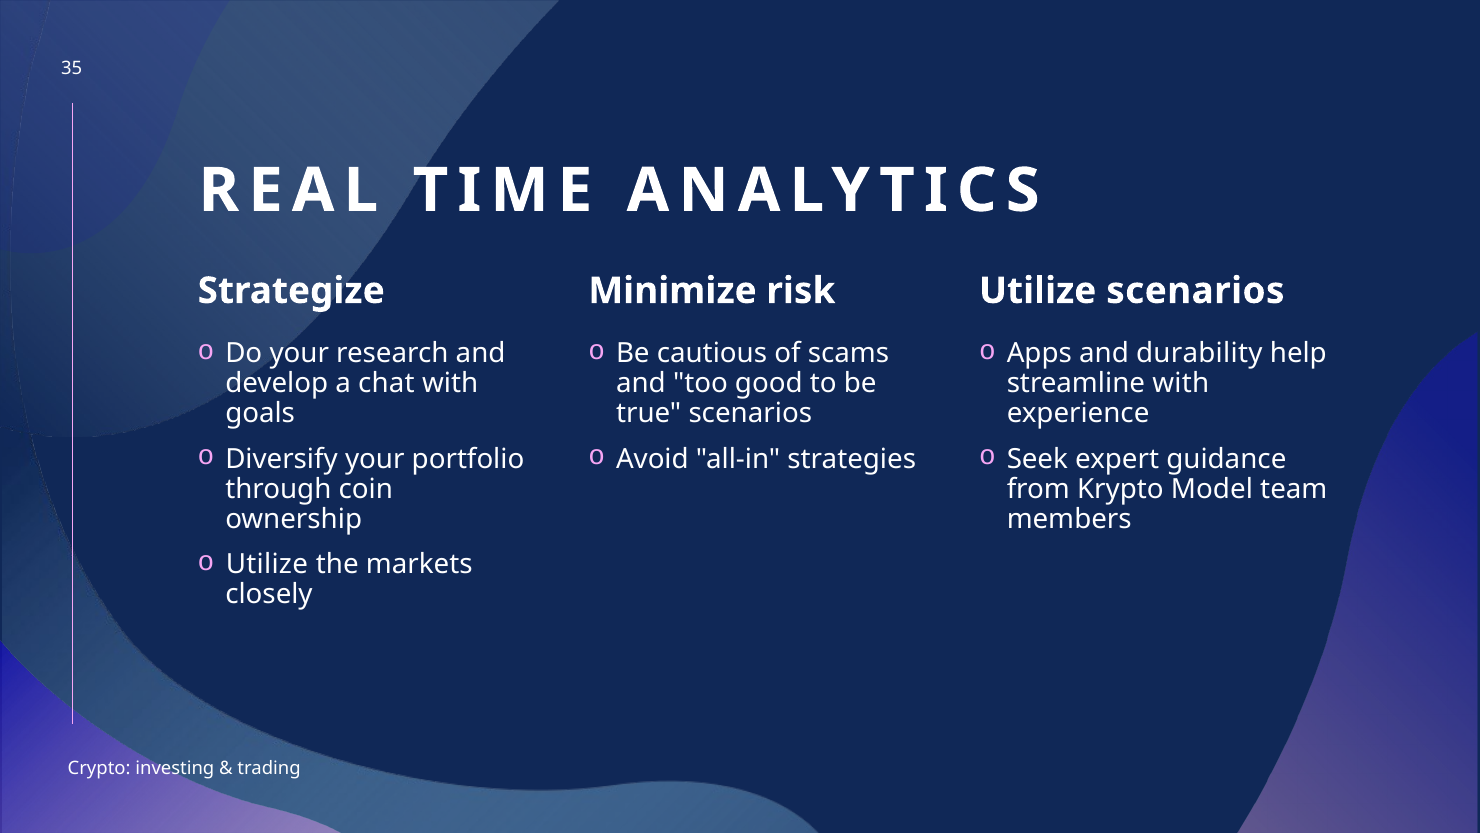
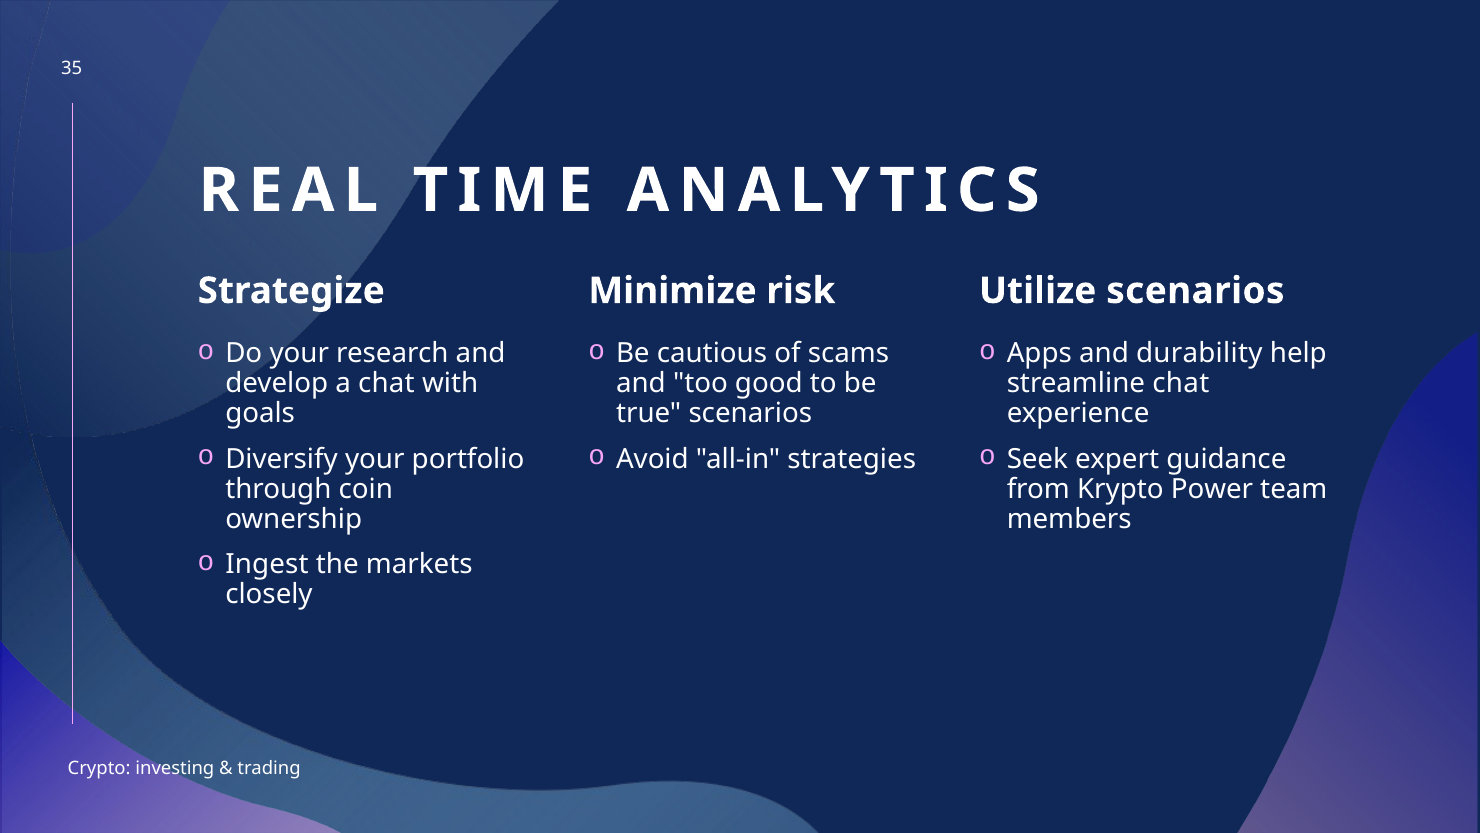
streamline with: with -> chat
Model: Model -> Power
Utilize at (267, 564): Utilize -> Ingest
